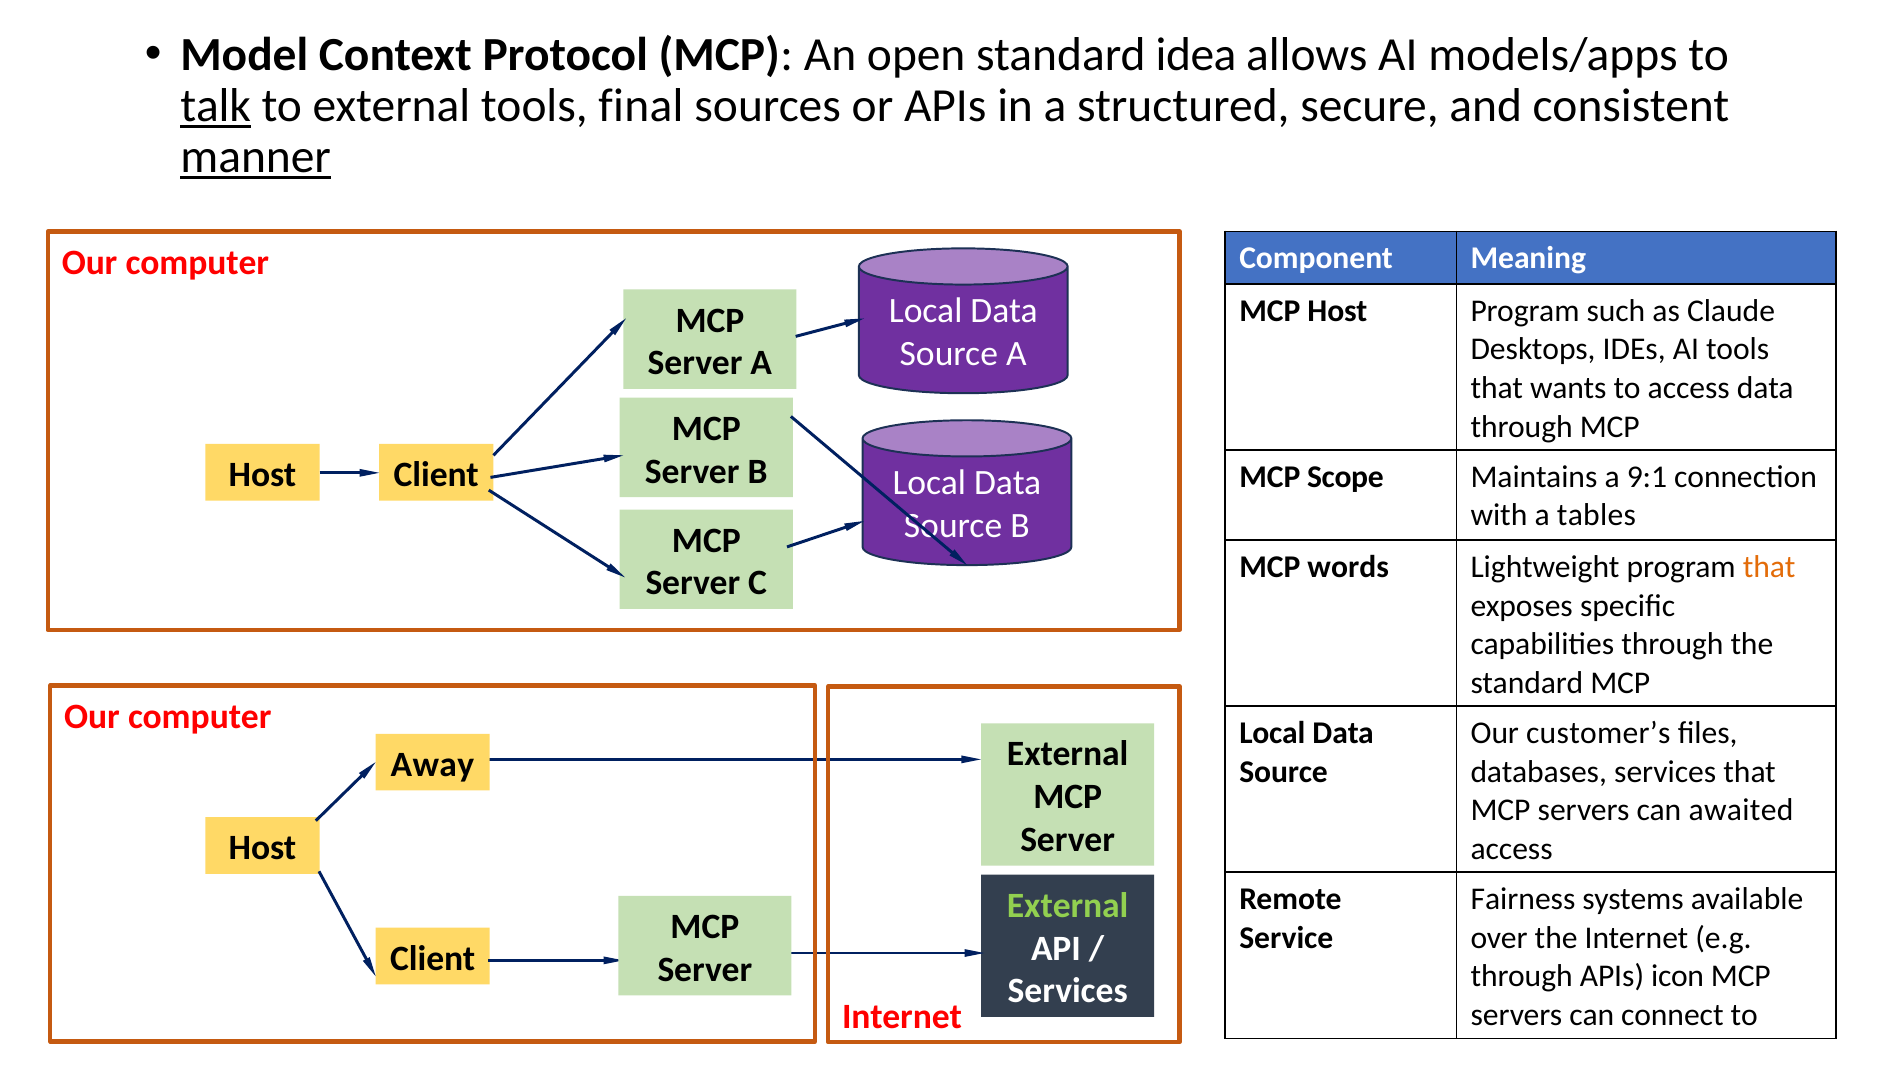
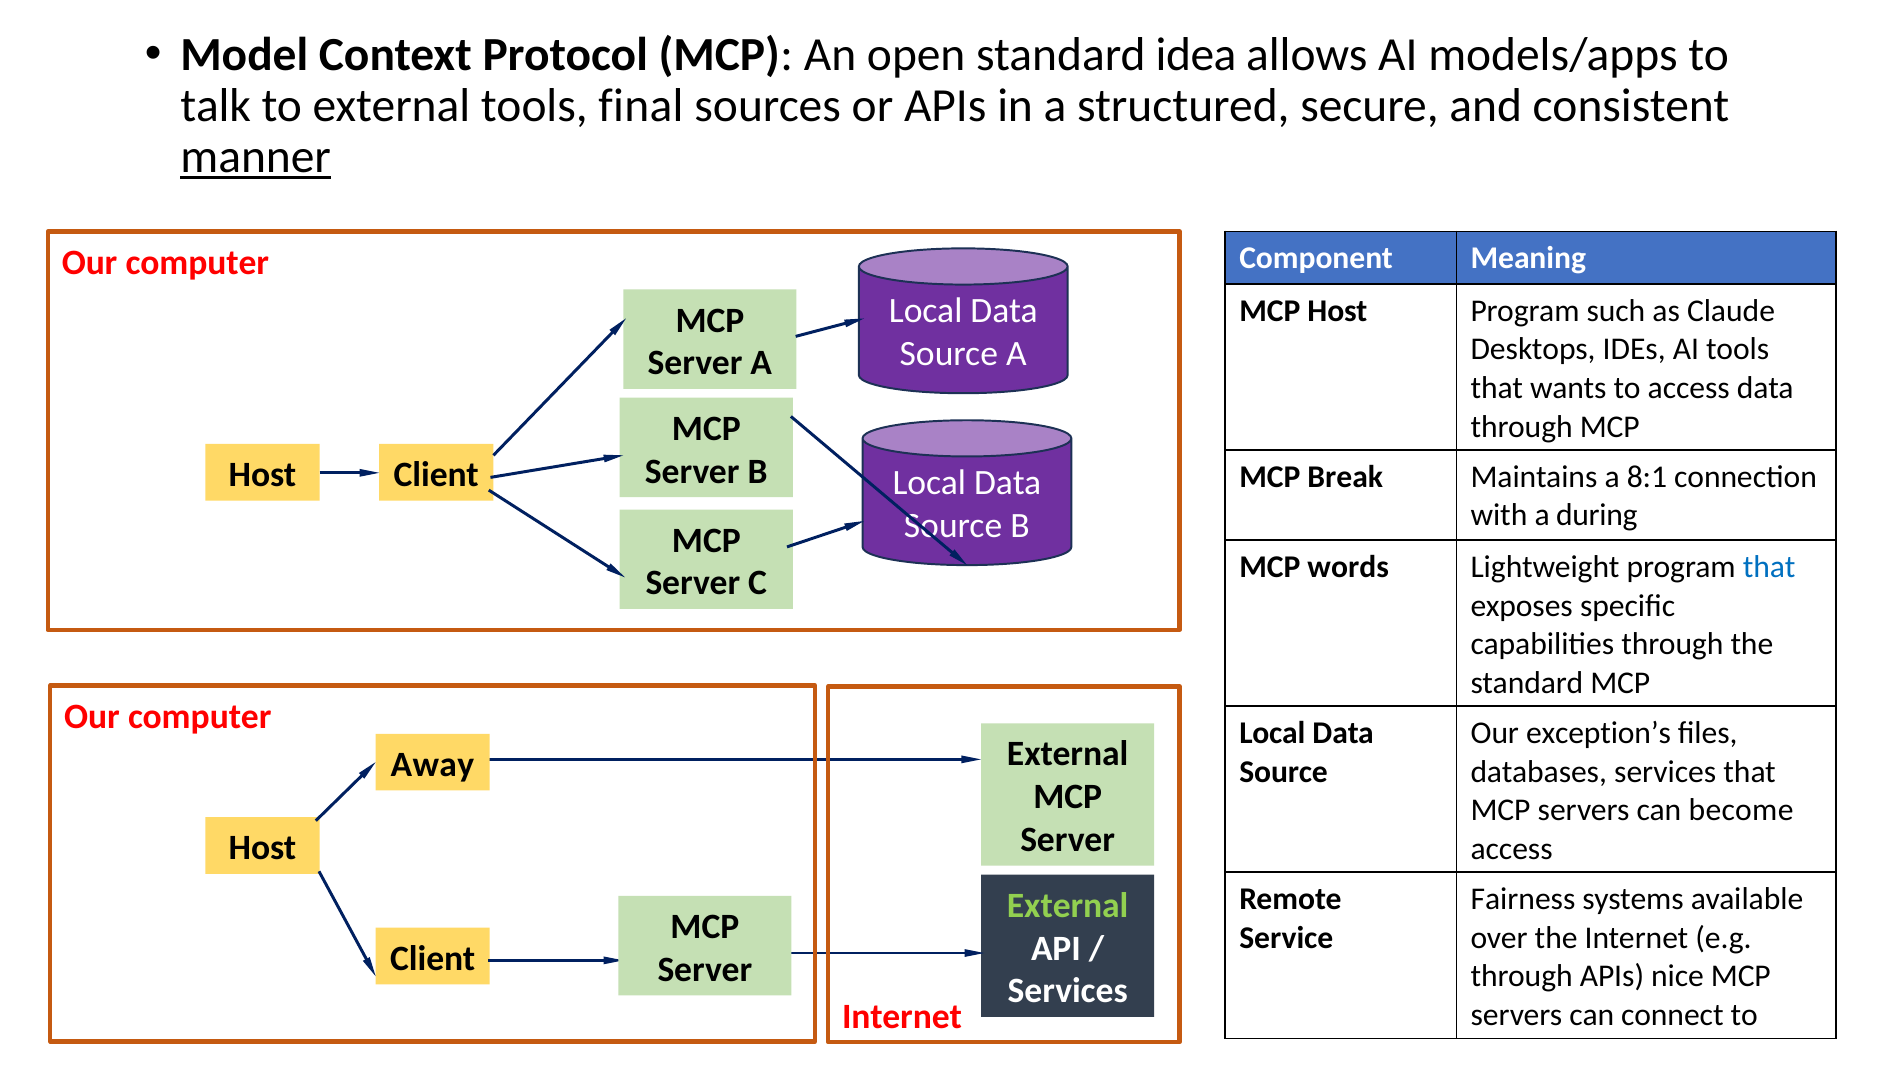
talk underline: present -> none
Scope: Scope -> Break
9:1: 9:1 -> 8:1
tables: tables -> during
that at (1769, 567) colour: orange -> blue
customer’s: customer’s -> exception’s
awaited: awaited -> become
icon: icon -> nice
